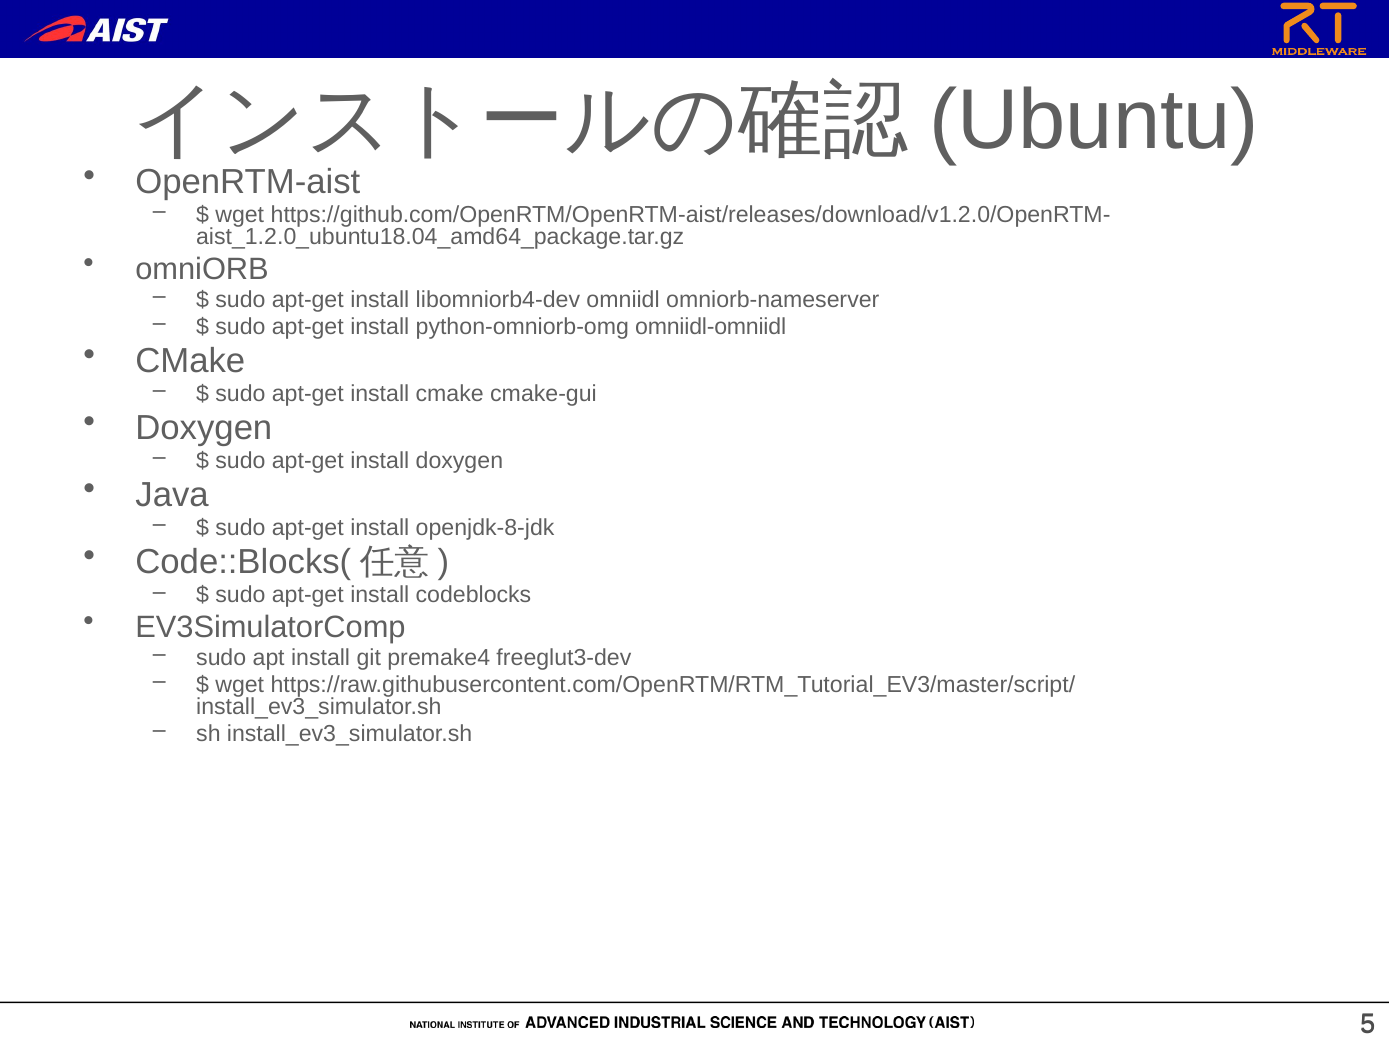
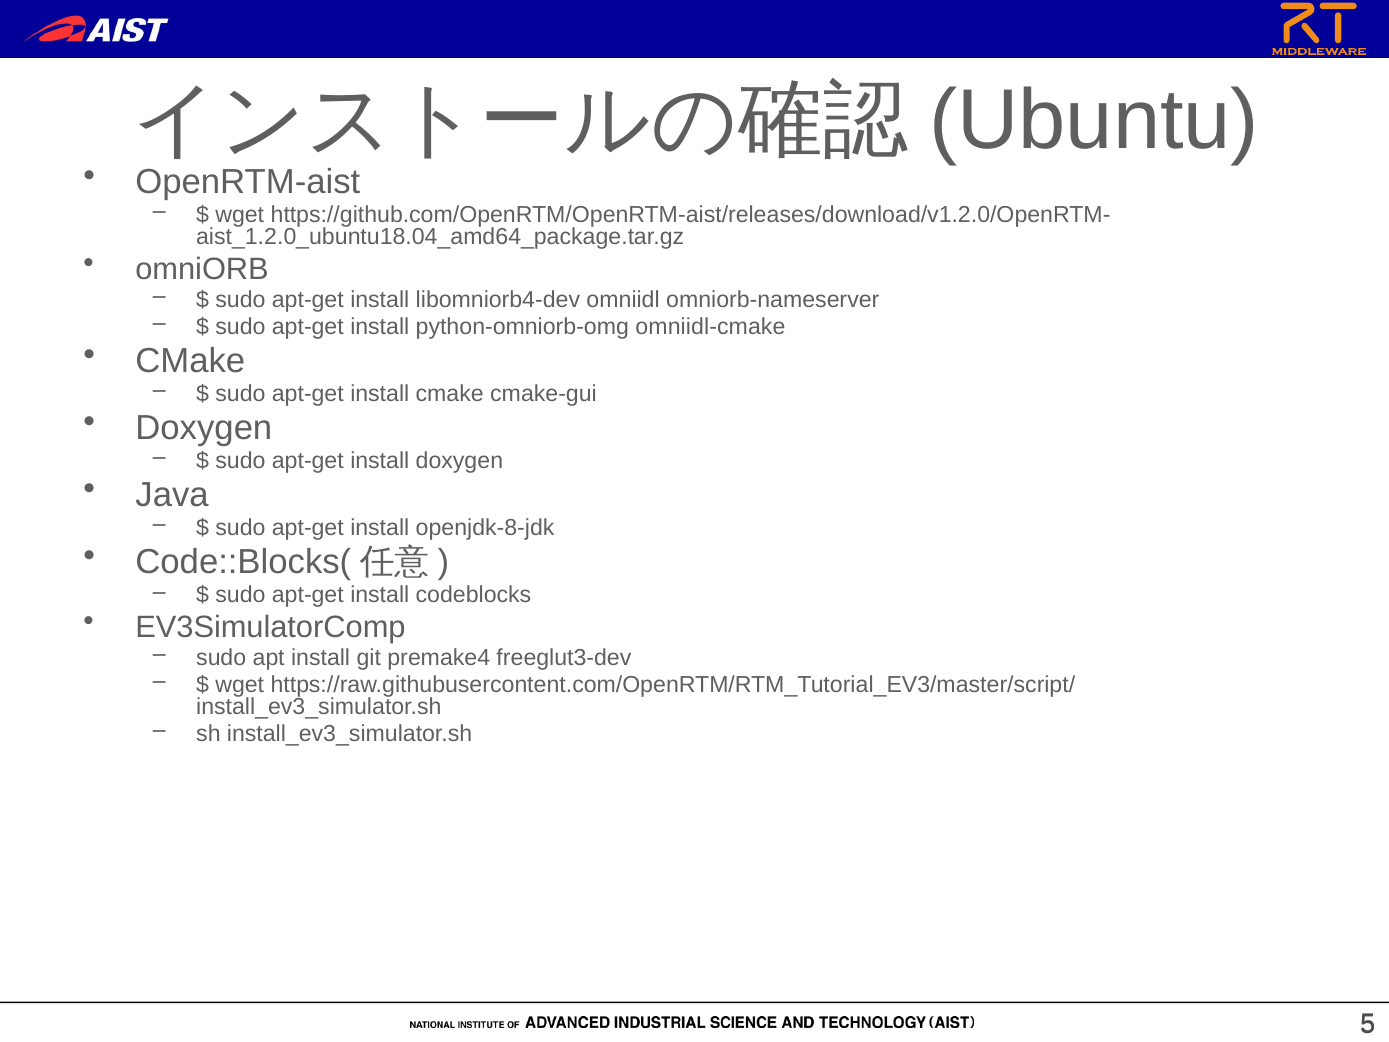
omniidl-omniidl: omniidl-omniidl -> omniidl-cmake
